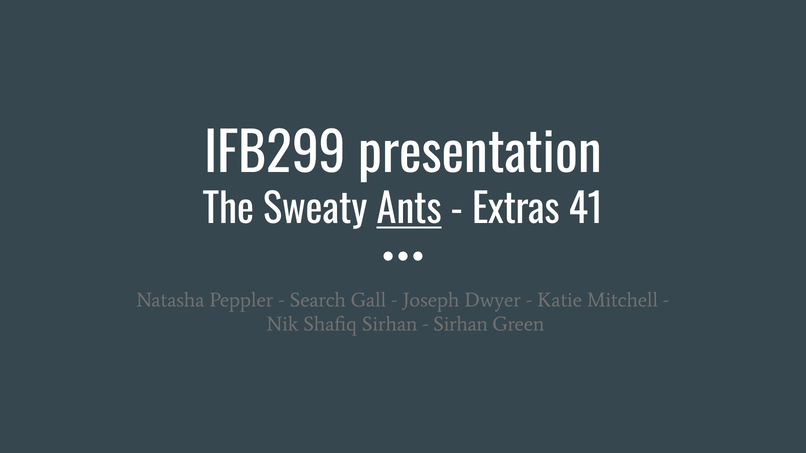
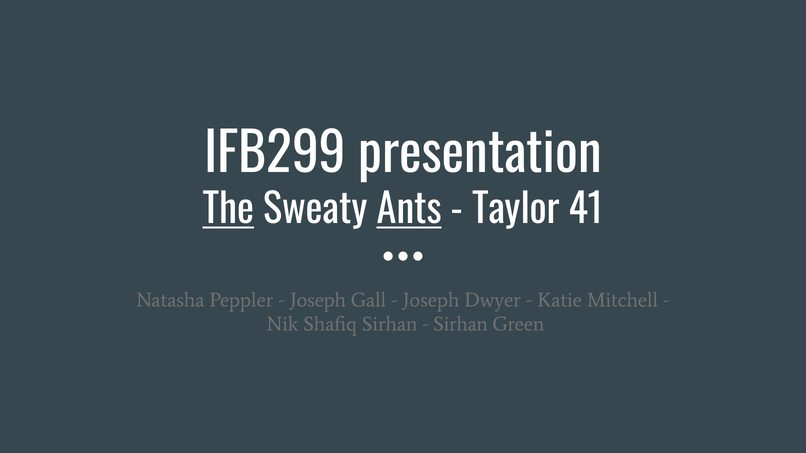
The underline: none -> present
Extras: Extras -> Taylor
Search at (318, 300): Search -> Joseph
